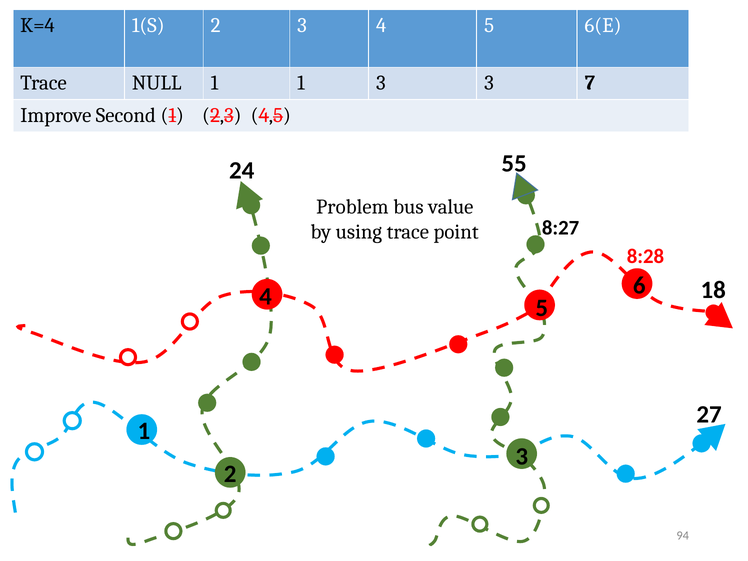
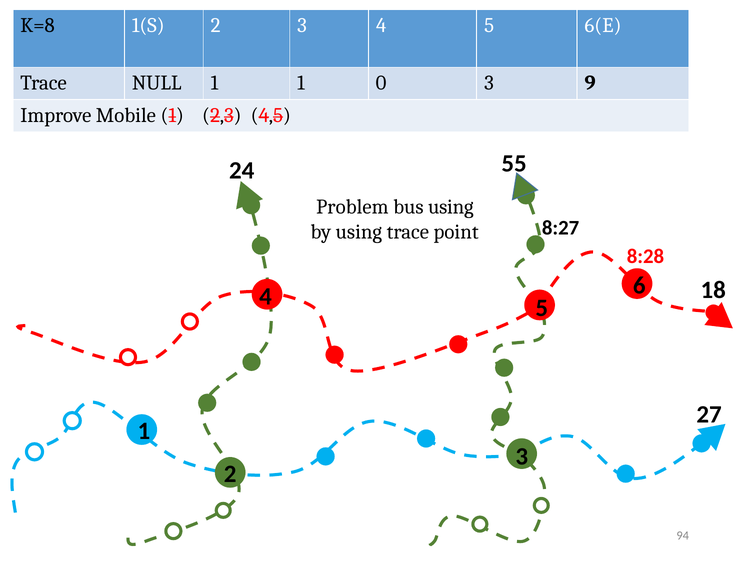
K=4: K=4 -> K=8
1 3: 3 -> 0
7: 7 -> 9
Second: Second -> Mobile
bus value: value -> using
